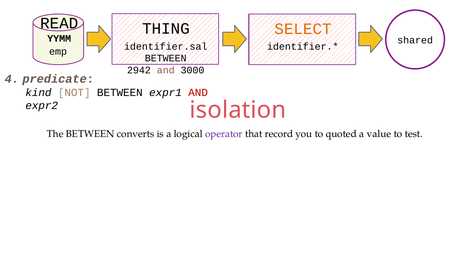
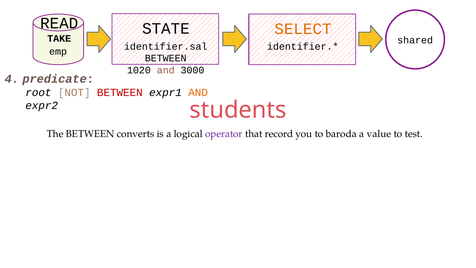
THING: THING -> STATE
YYMM: YYMM -> TAKE
2942: 2942 -> 1020
kind: kind -> root
BETWEEN at (120, 93) colour: black -> red
AND at (198, 93) colour: red -> orange
isolation: isolation -> students
quoted: quoted -> baroda
